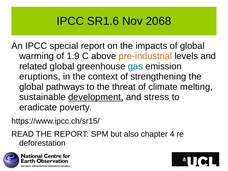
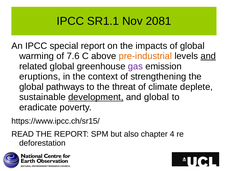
SR1.6: SR1.6 -> SR1.1
2068: 2068 -> 2081
1.9: 1.9 -> 7.6
and at (208, 56) underline: none -> present
gas colour: blue -> purple
melting: melting -> deplete
and stress: stress -> global
